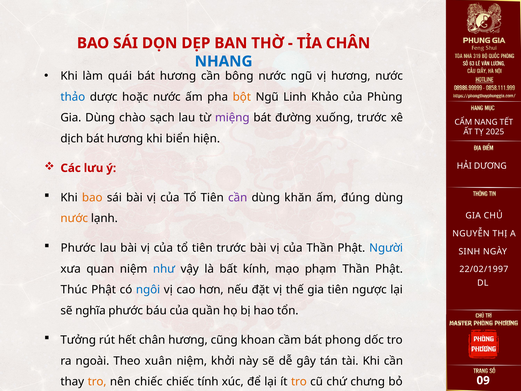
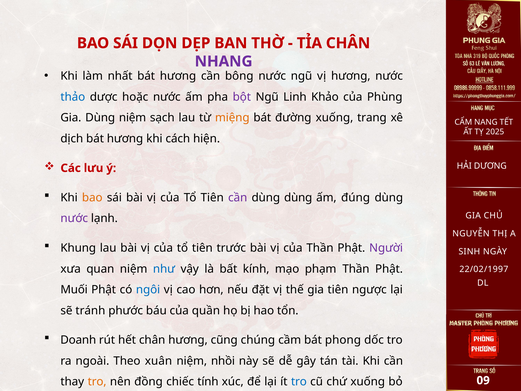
NHANG at (224, 61) colour: blue -> purple
quái: quái -> nhất
bột colour: orange -> purple
Dùng chào: chào -> niệm
miệng colour: purple -> orange
xuống trước: trước -> trang
biển: biển -> cách
dùng khăn: khăn -> dùng
nước at (74, 218) colour: orange -> purple
Phước at (78, 248): Phước -> Khung
Người colour: blue -> purple
Thúc: Thúc -> Muối
nghĩa: nghĩa -> tránh
Tưởng: Tưởng -> Doanh
khoan: khoan -> chúng
khởi: khởi -> nhồi
nên chiếc: chiếc -> đồng
tro at (299, 381) colour: orange -> blue
chứ chưng: chưng -> xuống
